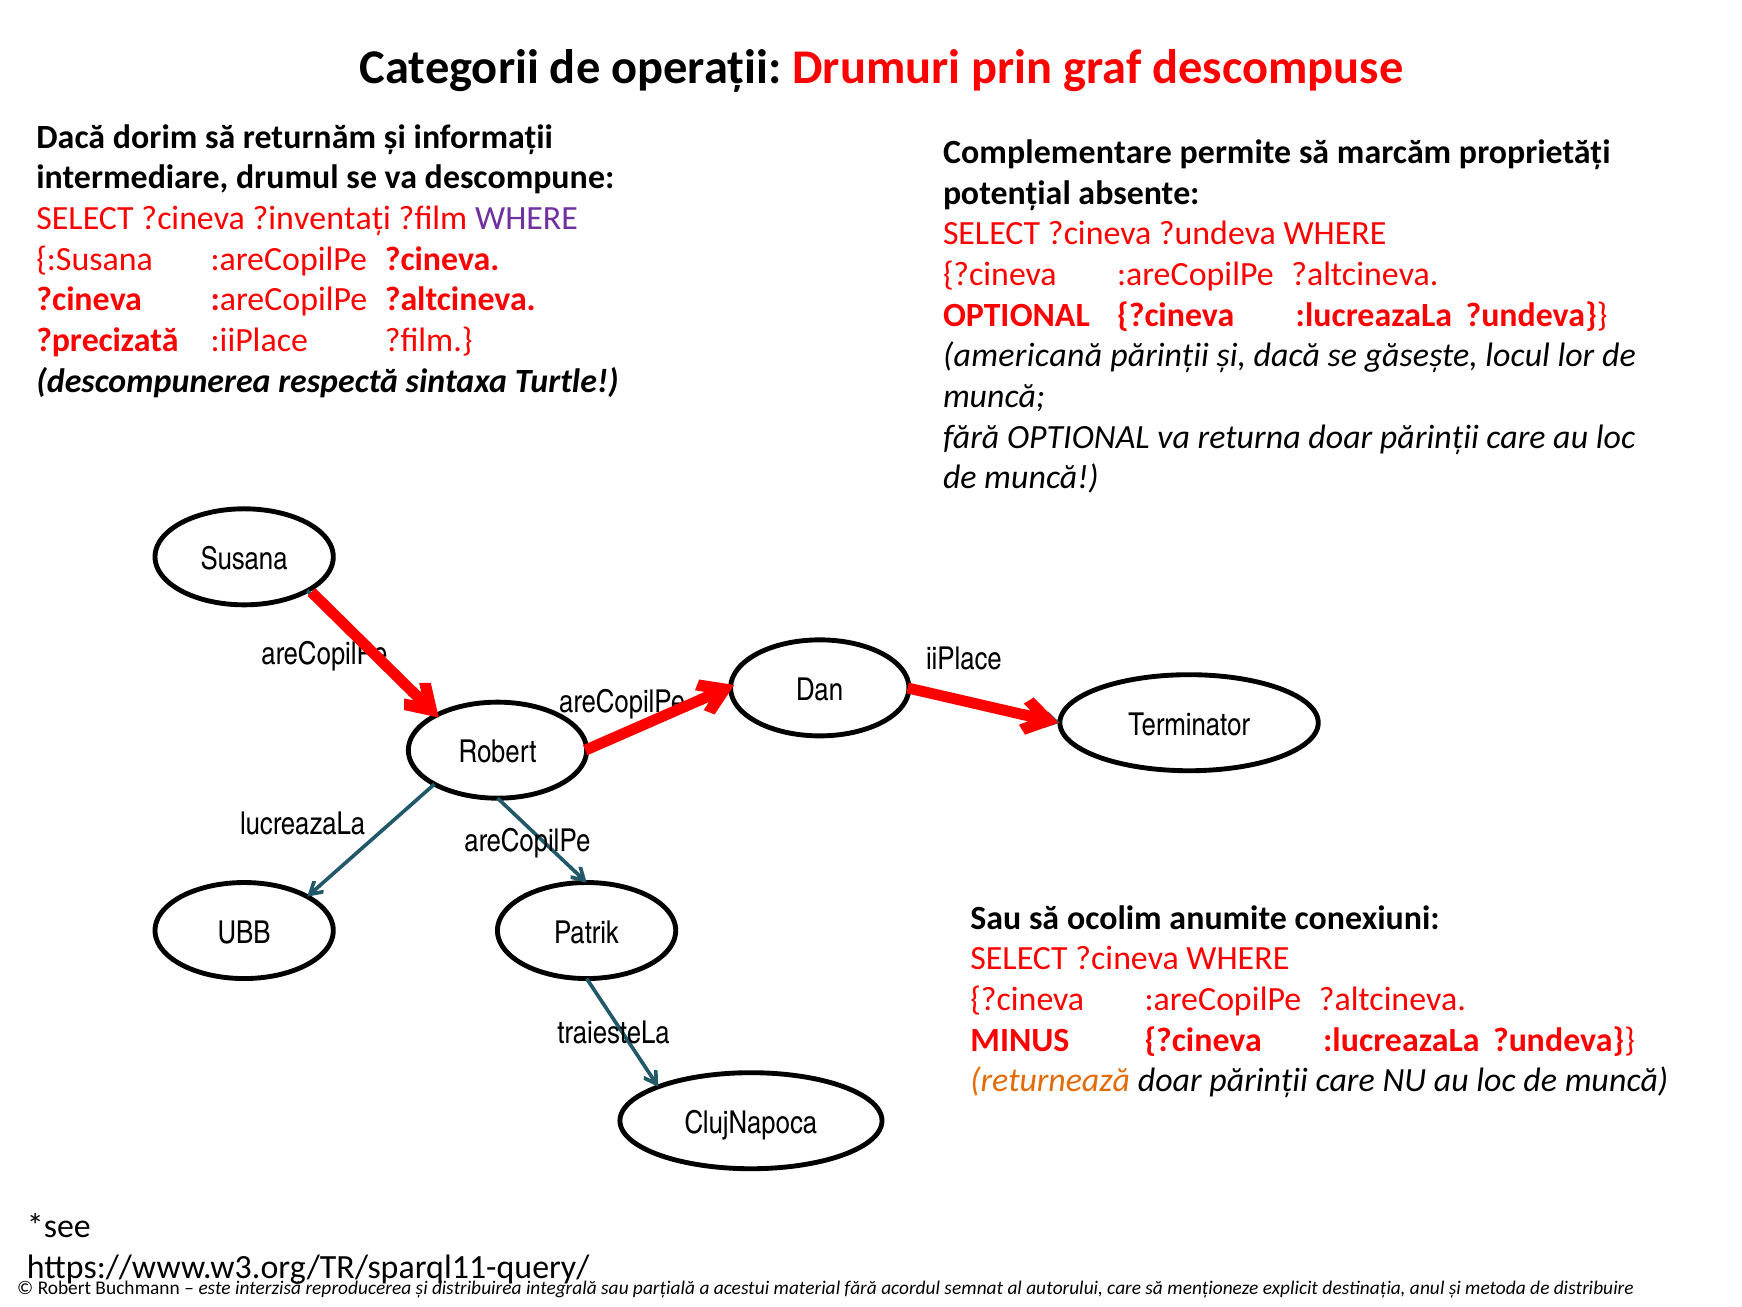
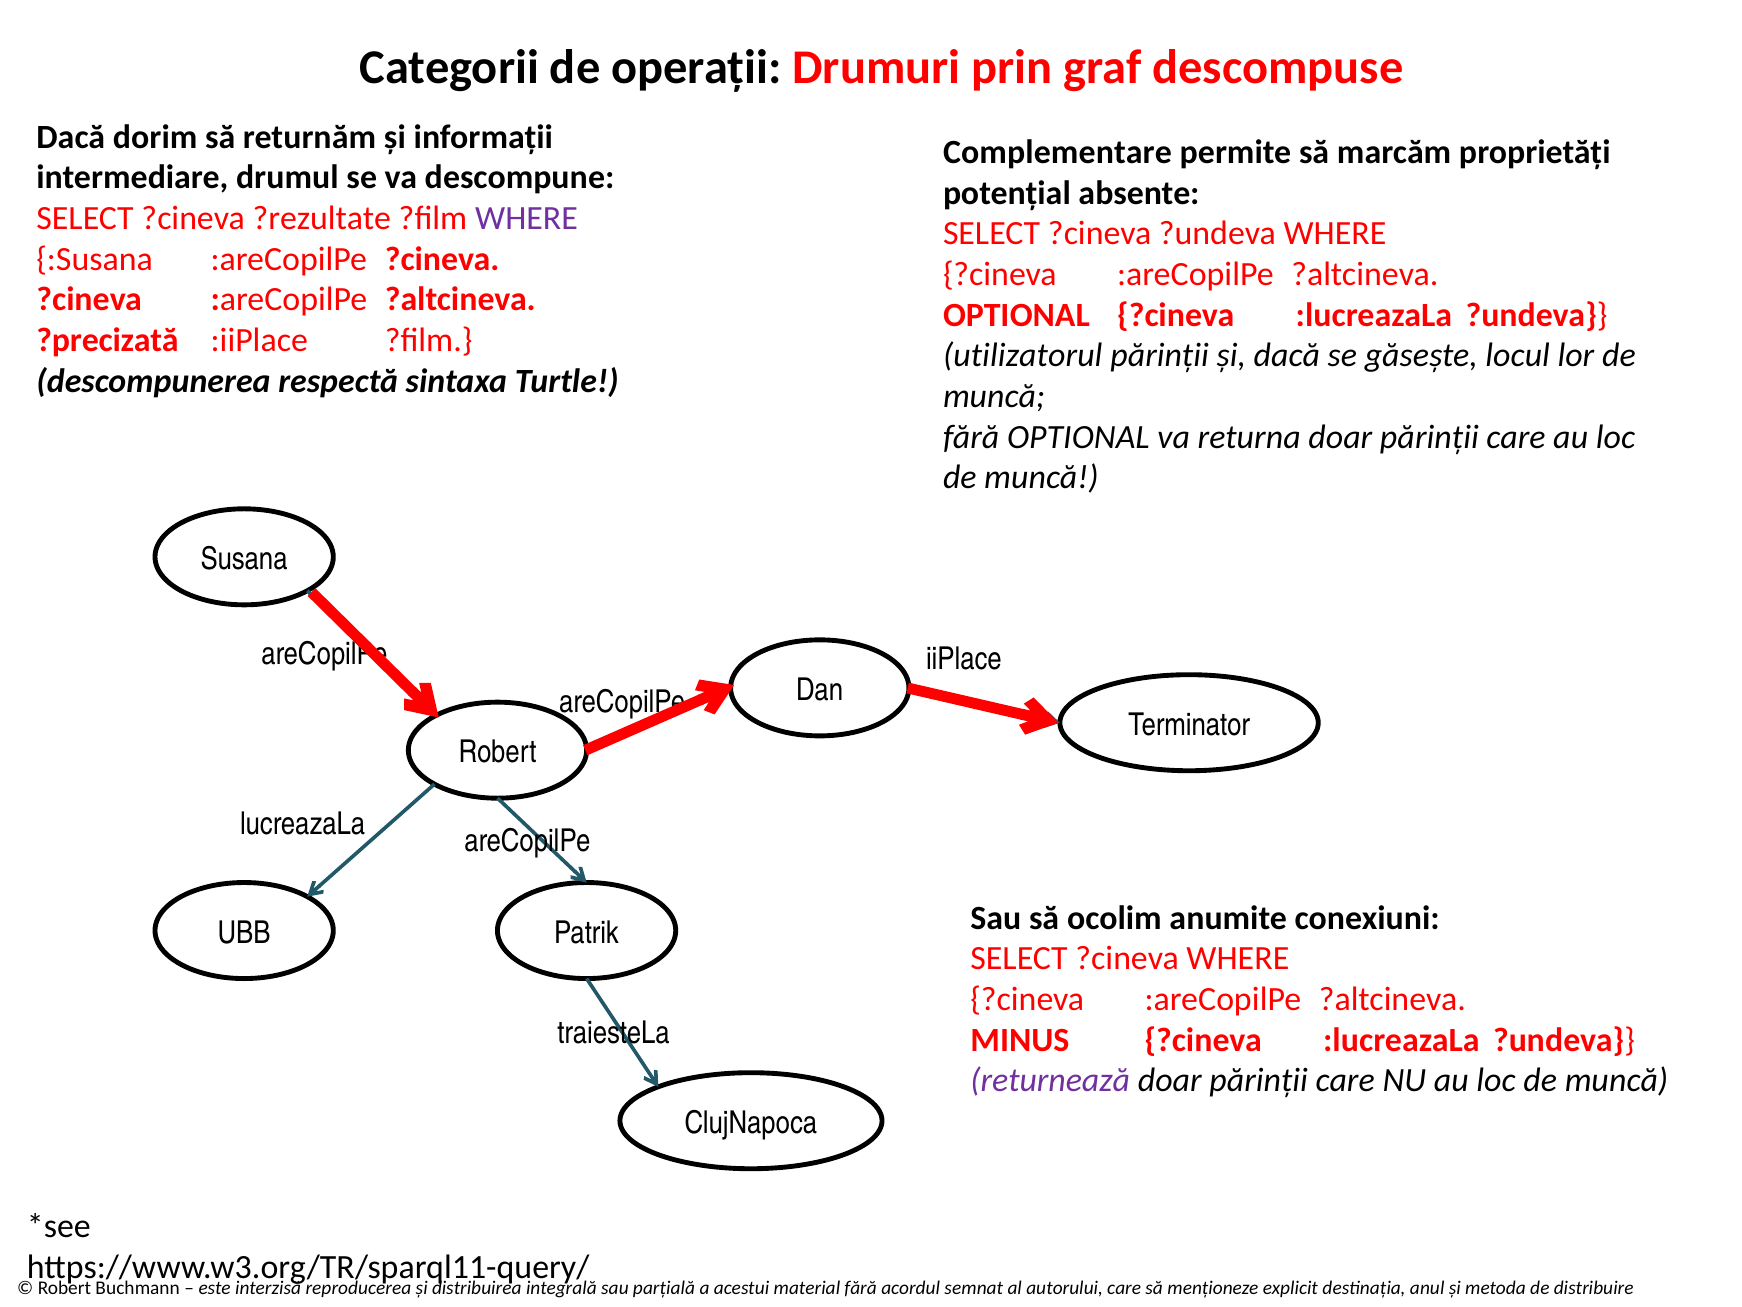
?inventați: ?inventați -> ?rezultate
americană: americană -> utilizatorul
returnează colour: orange -> purple
